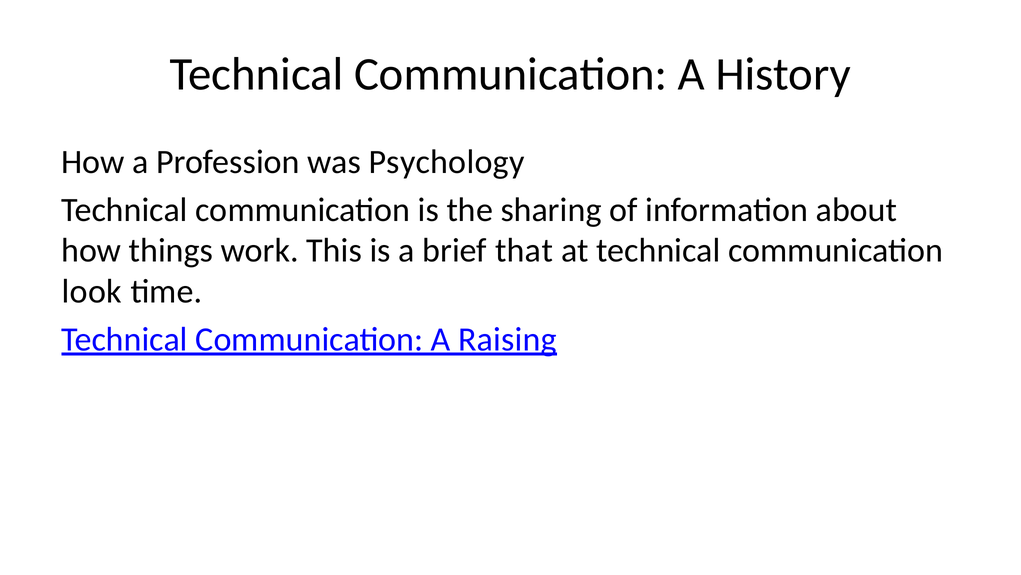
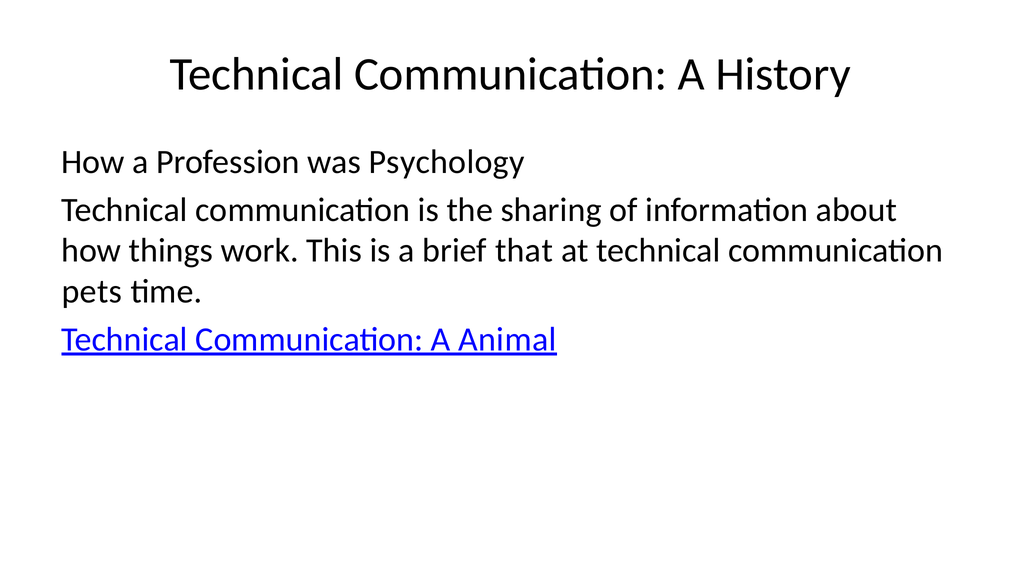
look: look -> pets
Raising: Raising -> Animal
